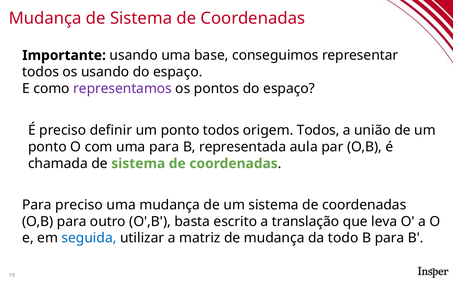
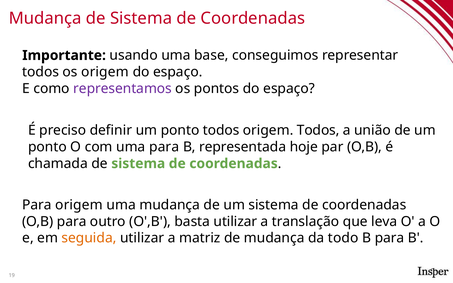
os usando: usando -> origem
aula: aula -> hoje
Para preciso: preciso -> origem
basta escrito: escrito -> utilizar
seguida colour: blue -> orange
